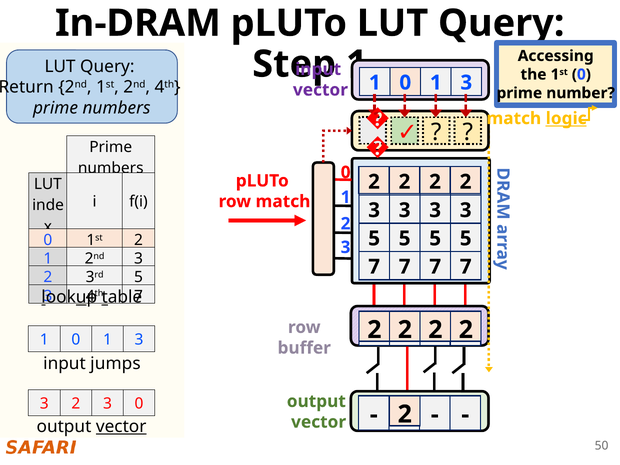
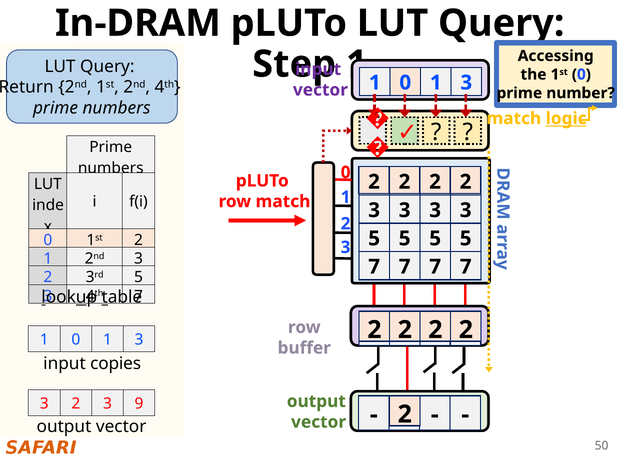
jumps: jumps -> copies
3 0: 0 -> 9
vector at (121, 427) underline: present -> none
